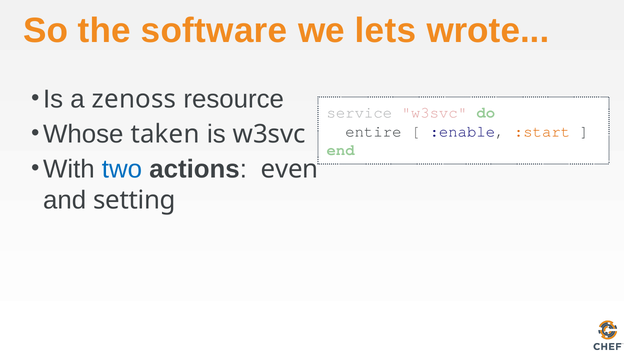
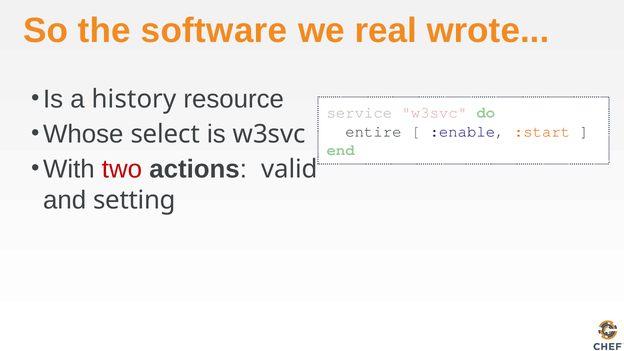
lets: lets -> real
zenoss: zenoss -> history
taken: taken -> select
two colour: blue -> red
even: even -> valid
